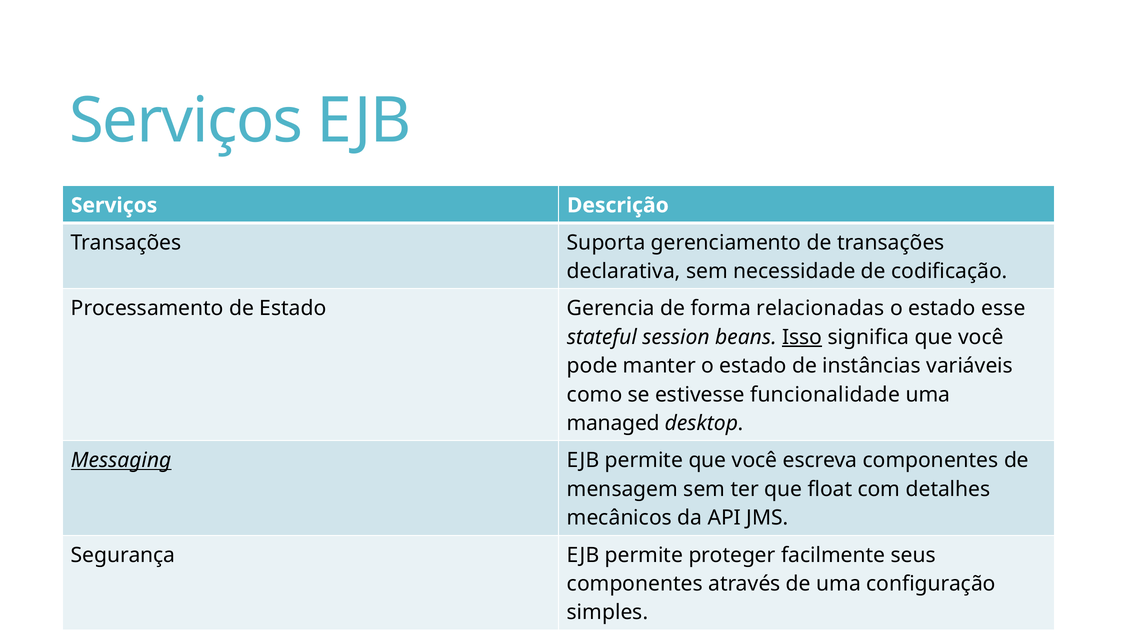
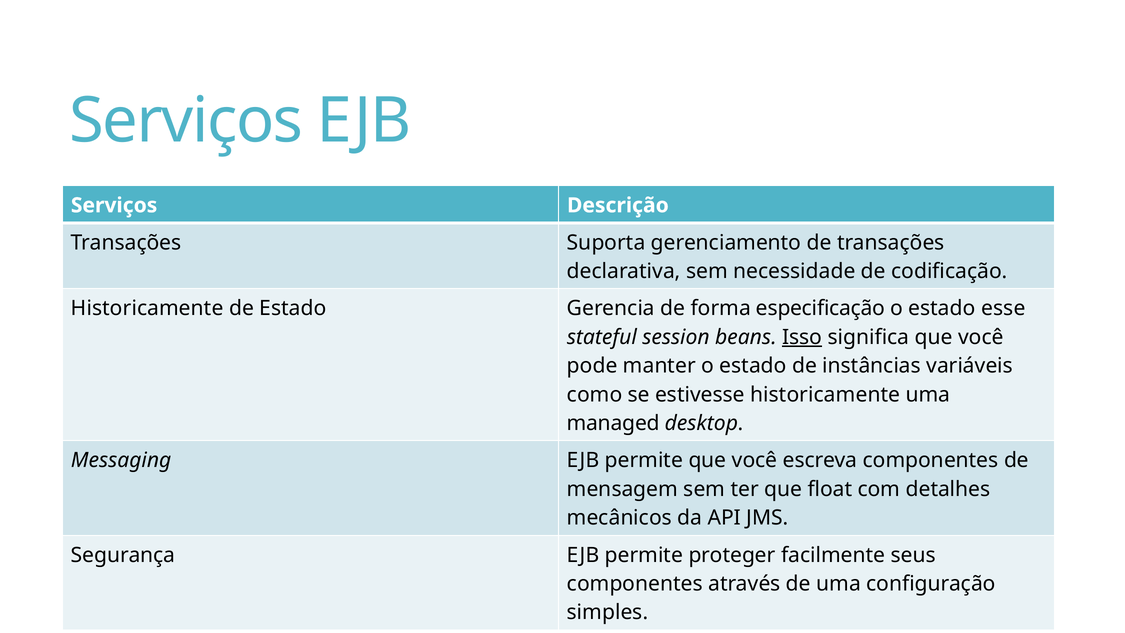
Processamento at (147, 308): Processamento -> Historicamente
relacionadas: relacionadas -> especificação
estivesse funcionalidade: funcionalidade -> historicamente
Messaging underline: present -> none
